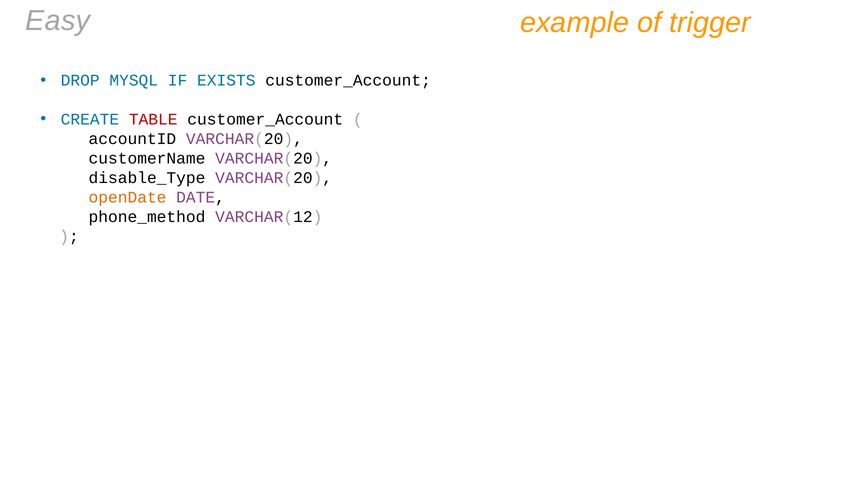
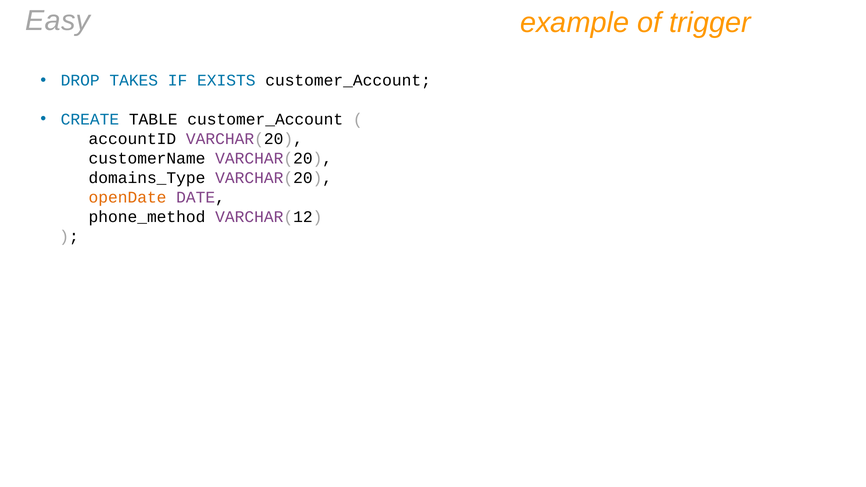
MYSQL: MYSQL -> TAKES
TABLE colour: red -> black
disable_Type: disable_Type -> domains_Type
